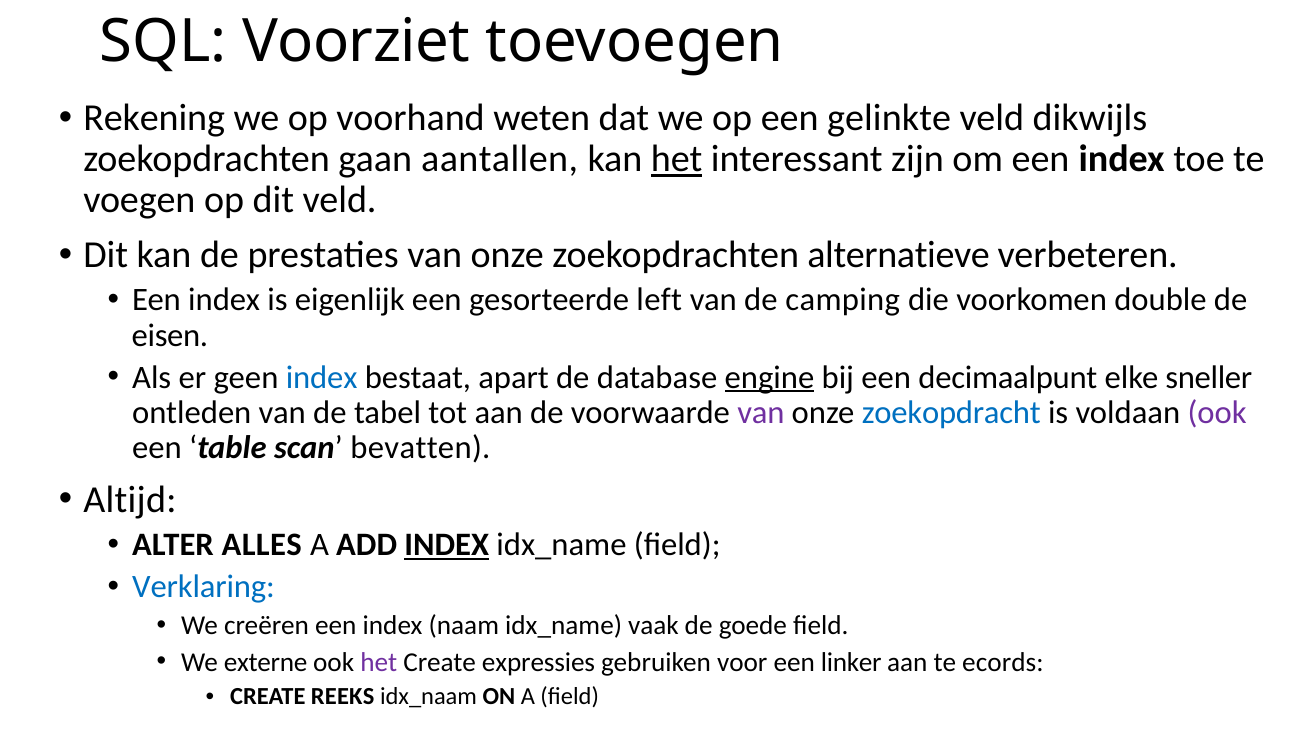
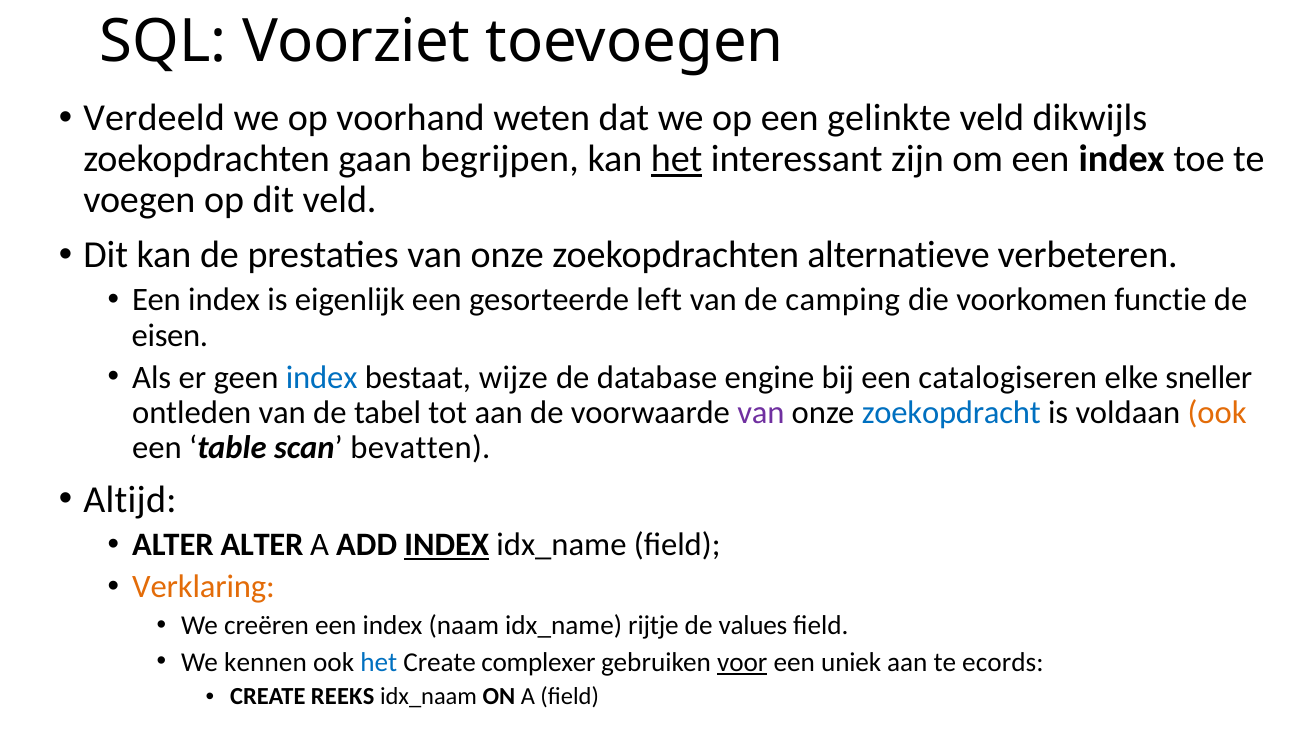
Rekening: Rekening -> Verdeeld
aantallen: aantallen -> begrijpen
double: double -> functie
apart: apart -> wijze
engine underline: present -> none
decimaalpunt: decimaalpunt -> catalogiseren
ook at (1217, 412) colour: purple -> orange
ALTER ALLES: ALLES -> ALTER
Verklaring colour: blue -> orange
vaak: vaak -> rijtje
goede: goede -> values
externe: externe -> kennen
het at (379, 662) colour: purple -> blue
expressies: expressies -> complexer
voor underline: none -> present
linker: linker -> uniek
